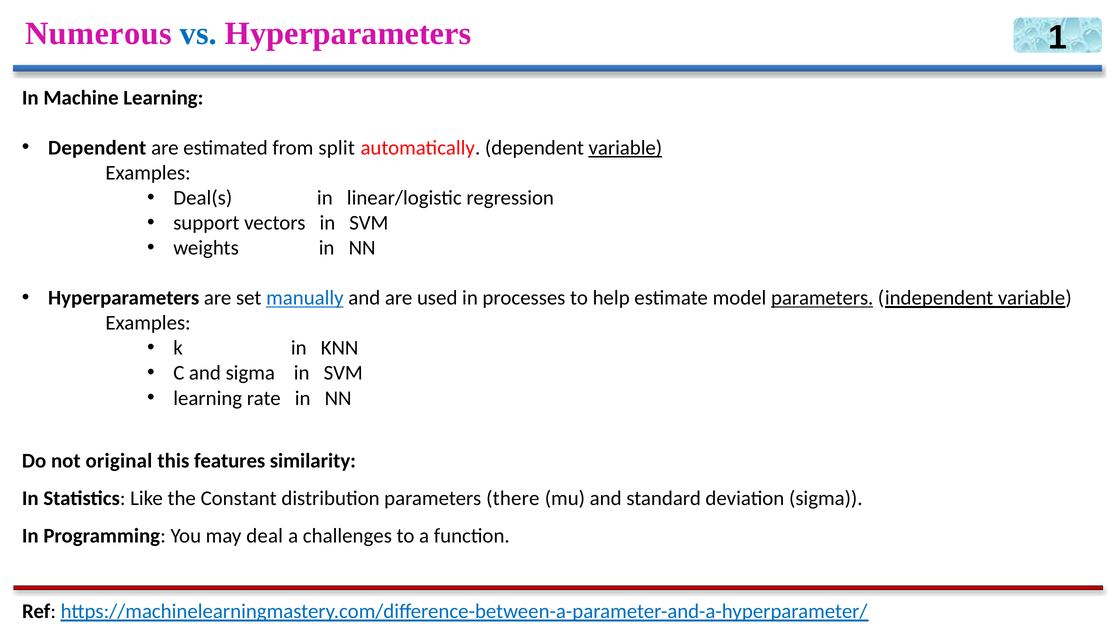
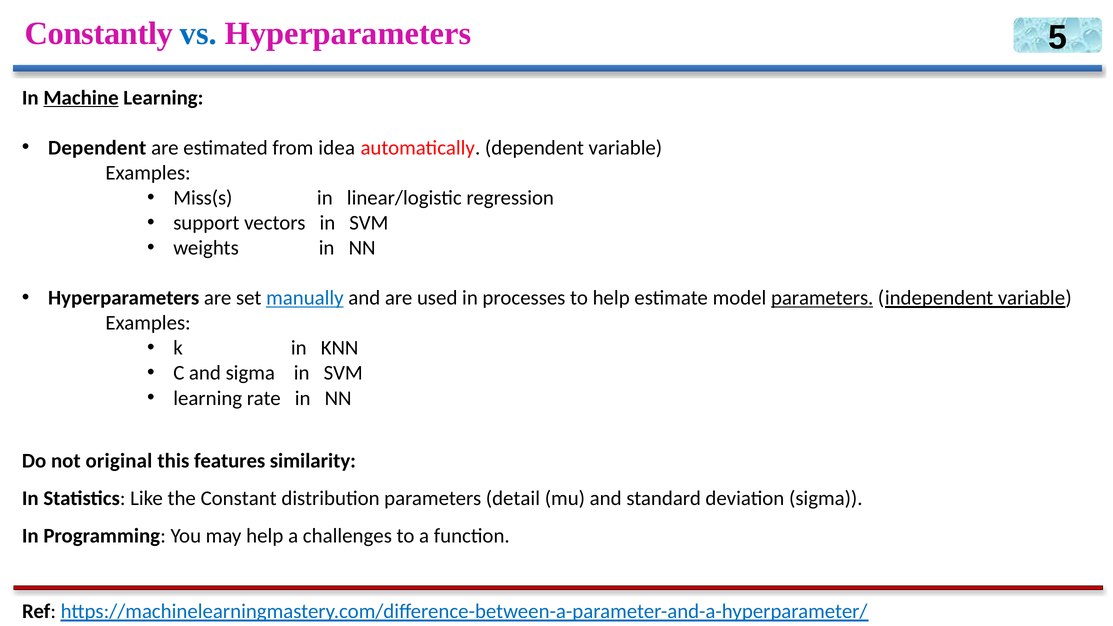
Numerous: Numerous -> Constantly
1: 1 -> 5
Machine underline: none -> present
split: split -> idea
variable at (625, 148) underline: present -> none
Deal(s: Deal(s -> Miss(s
there: there -> detail
may deal: deal -> help
